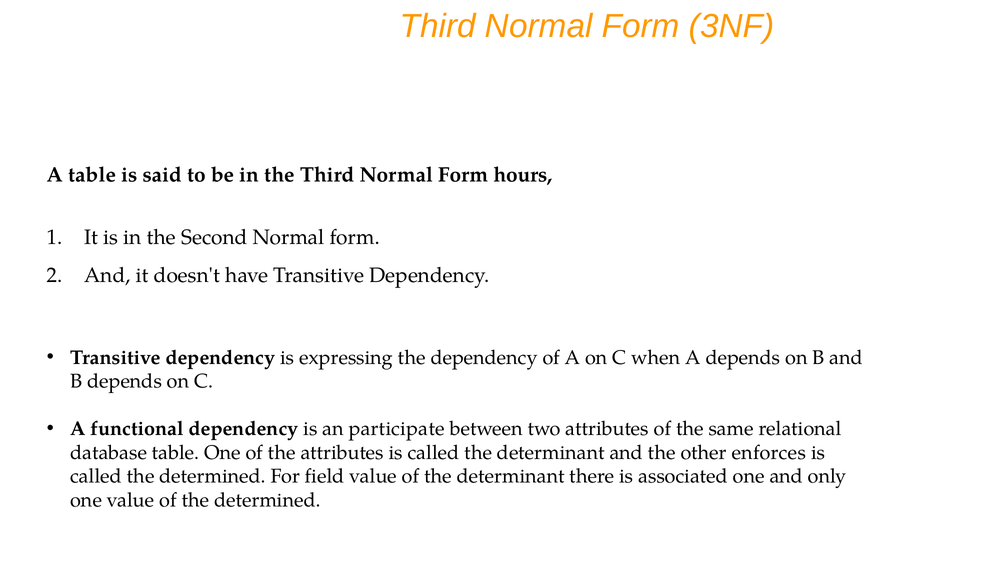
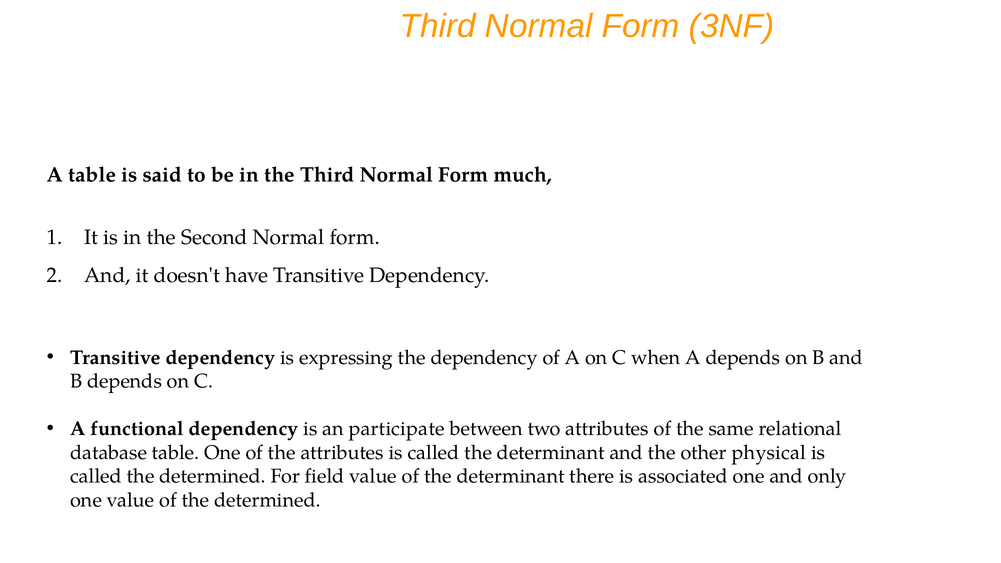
hours: hours -> much
enforces: enforces -> physical
